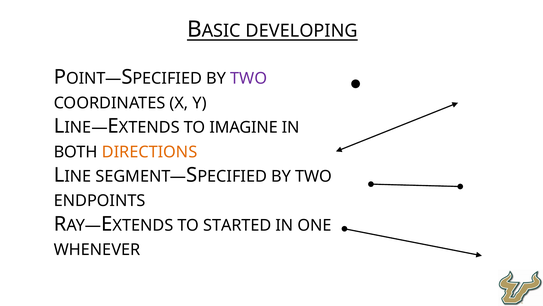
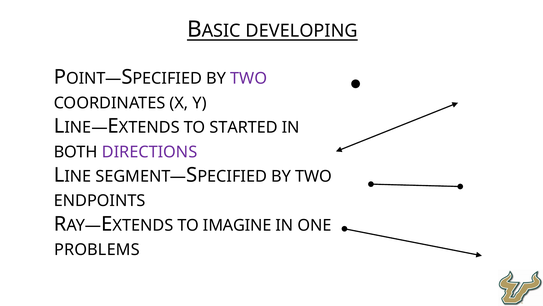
IMAGINE: IMAGINE -> STARTED
DIRECTIONS colour: orange -> purple
STARTED: STARTED -> IMAGINE
WHENEVER: WHENEVER -> PROBLEMS
